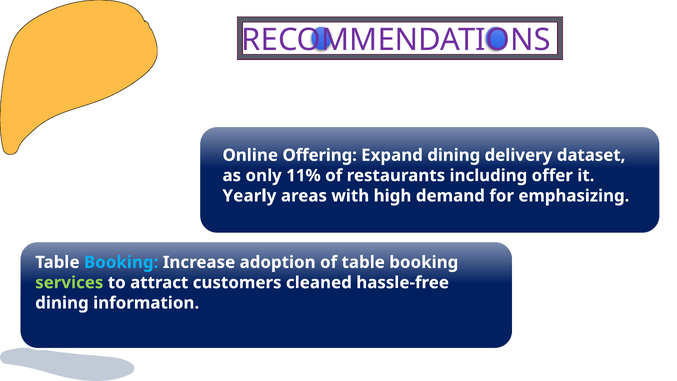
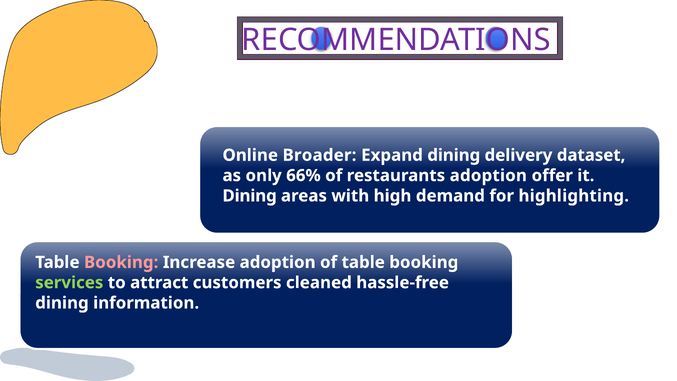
Offering: Offering -> Broader
11%: 11% -> 66%
restaurants including: including -> adoption
Yearly at (249, 196): Yearly -> Dining
emphasizing: emphasizing -> highlighting
Booking at (121, 262) colour: light blue -> pink
